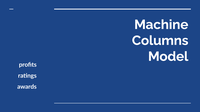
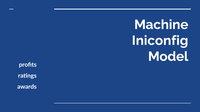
Columns: Columns -> Iniconfig
